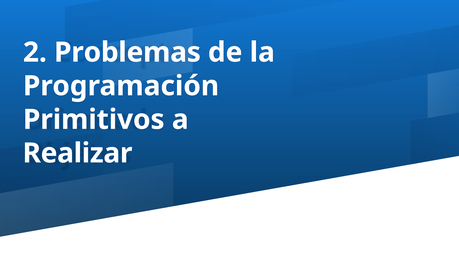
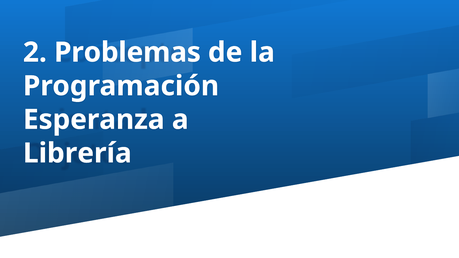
Primitivos: Primitivos -> Esperanza
Realizar: Realizar -> Librería
